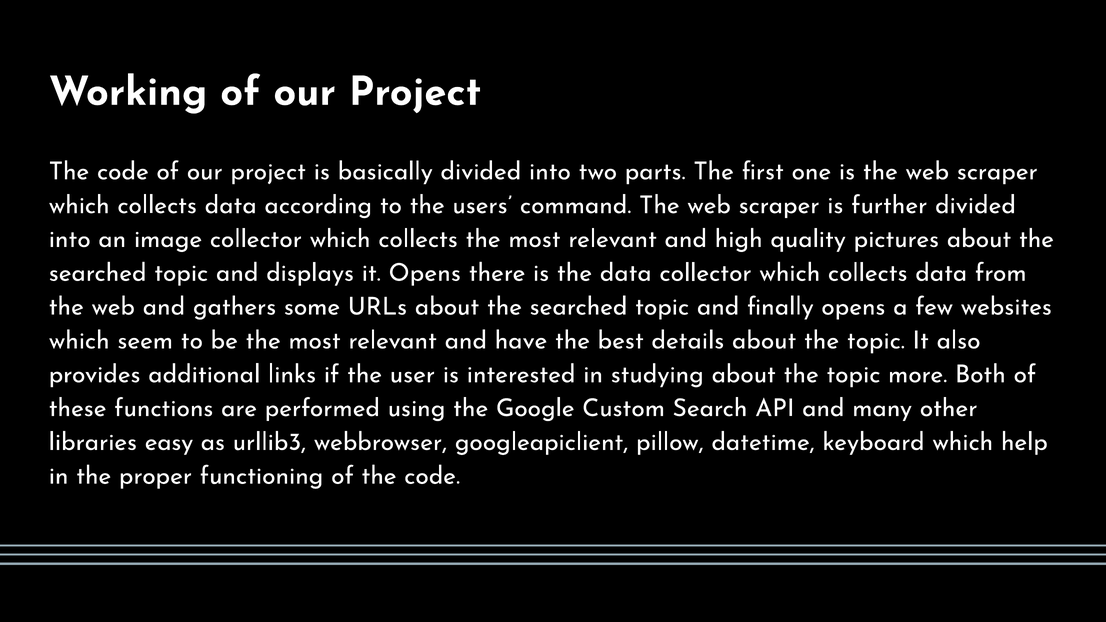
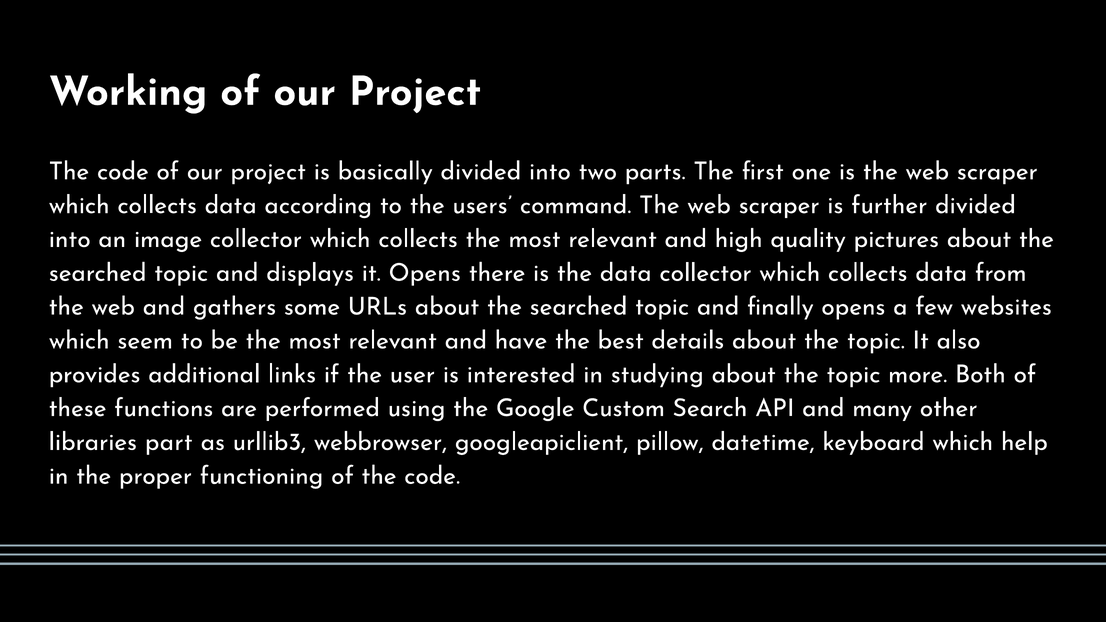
easy: easy -> part
